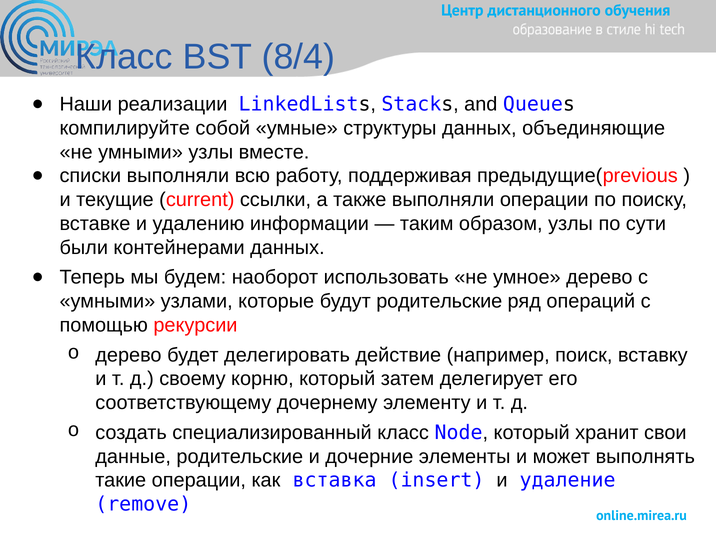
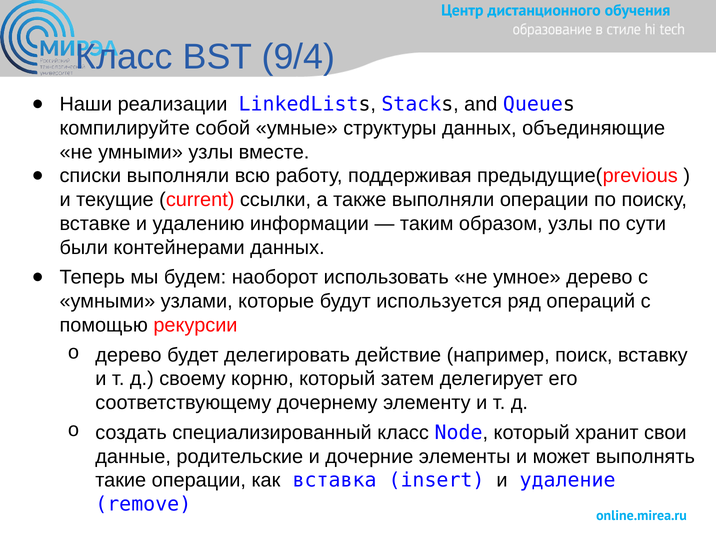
8/4: 8/4 -> 9/4
будут родительские: родительские -> используется
